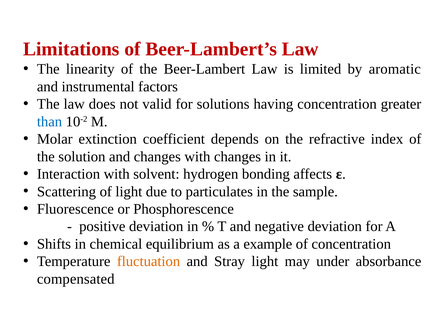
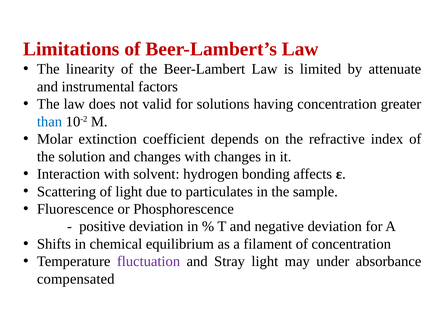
aromatic: aromatic -> attenuate
example: example -> filament
fluctuation colour: orange -> purple
